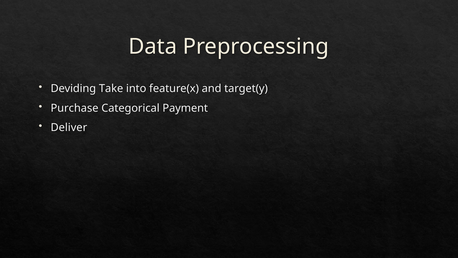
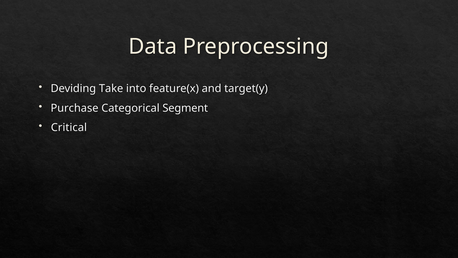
Payment: Payment -> Segment
Deliver: Deliver -> Critical
